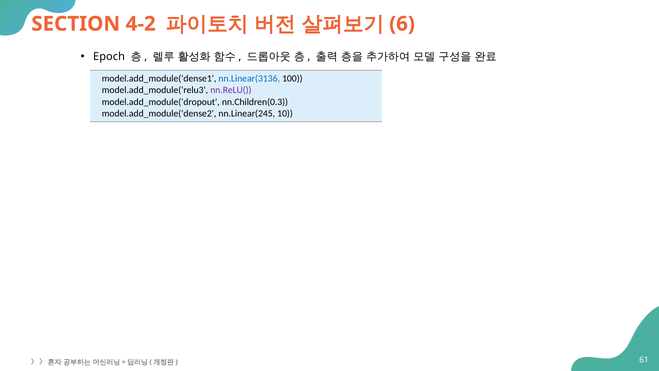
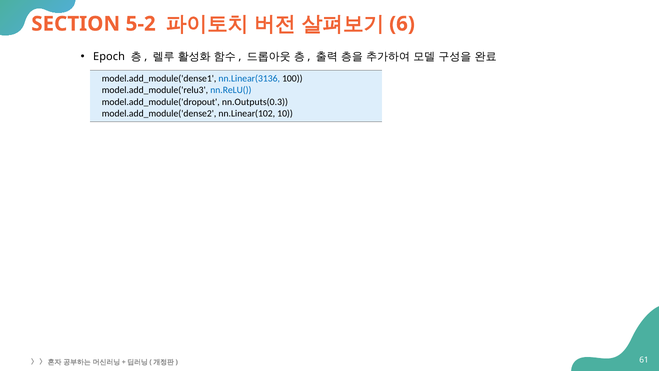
4-2: 4-2 -> 5-2
nn.ReLU( colour: purple -> blue
nn.Children(0.3: nn.Children(0.3 -> nn.Outputs(0.3
nn.Linear(245: nn.Linear(245 -> nn.Linear(102
